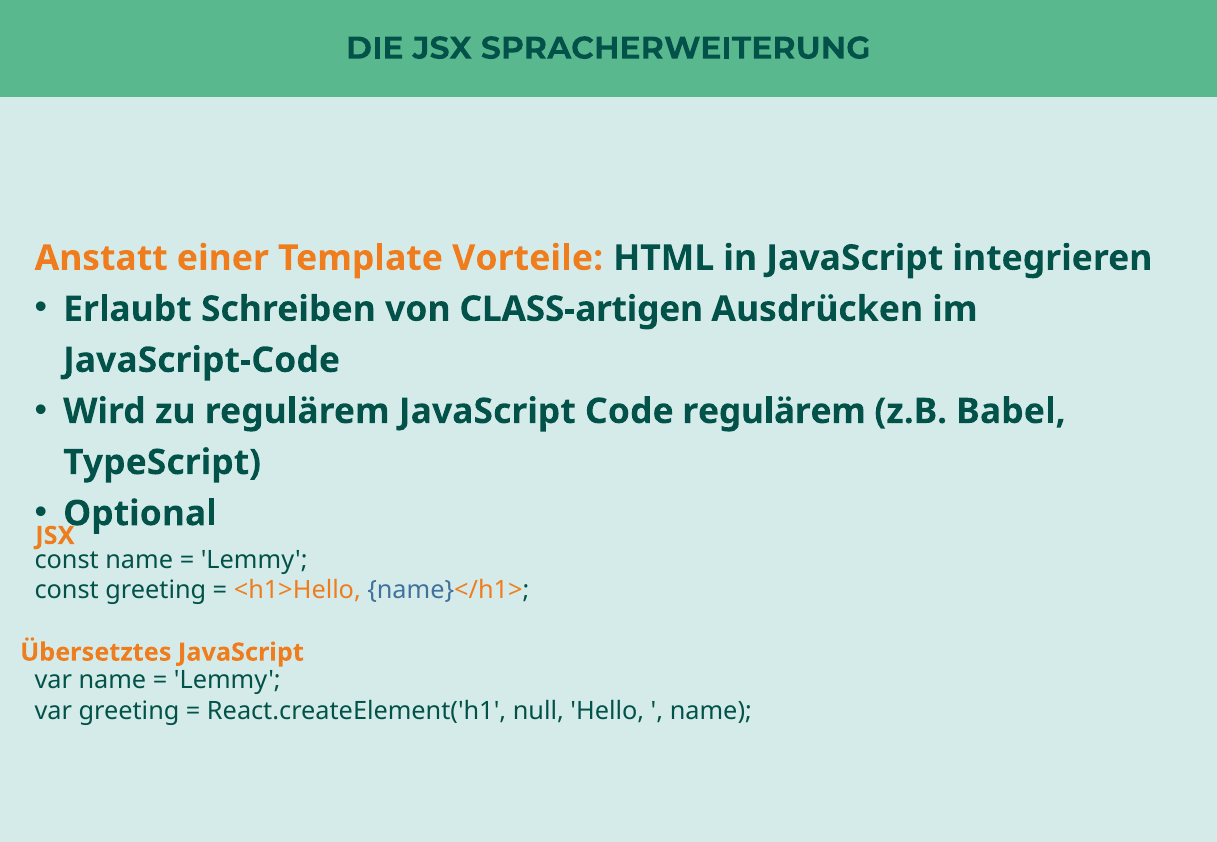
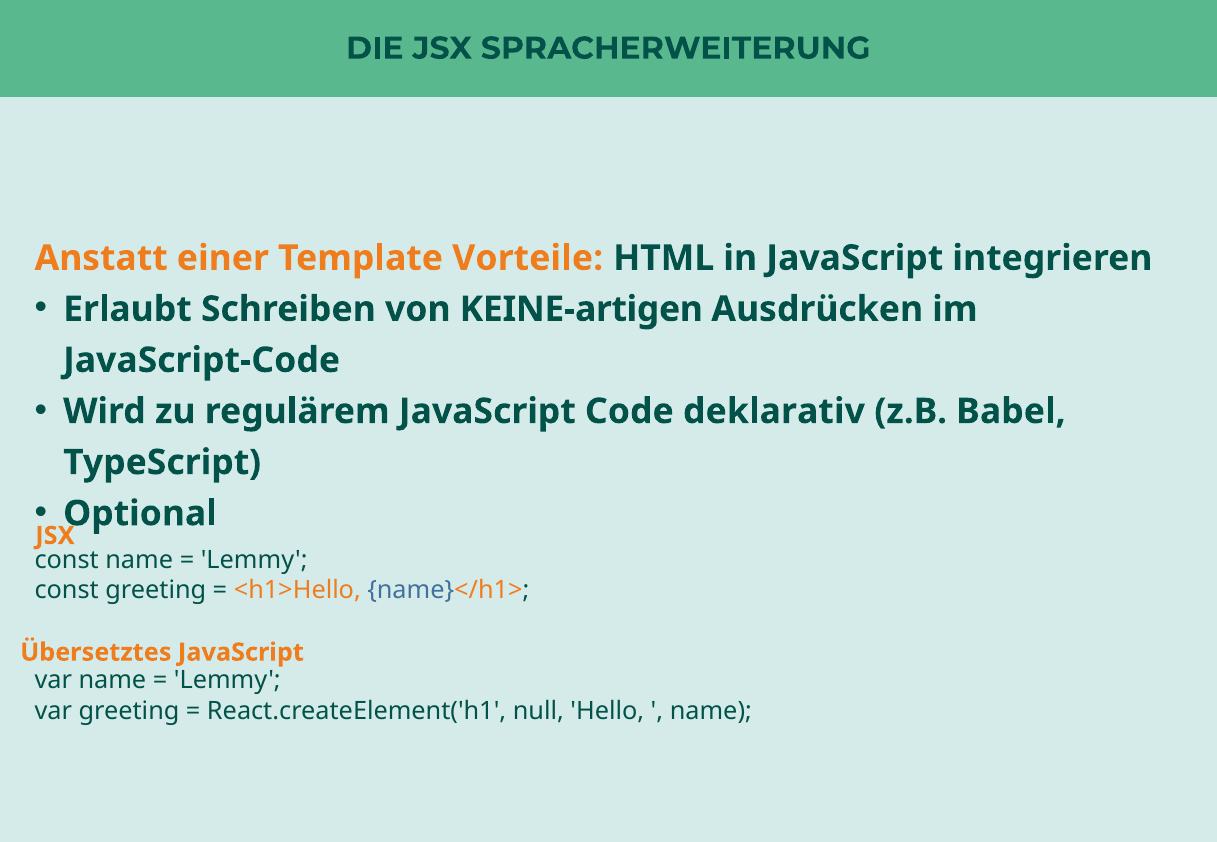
CLASS-artigen: CLASS-artigen -> KEINE-artigen
Code regulärem: regulärem -> deklarativ
